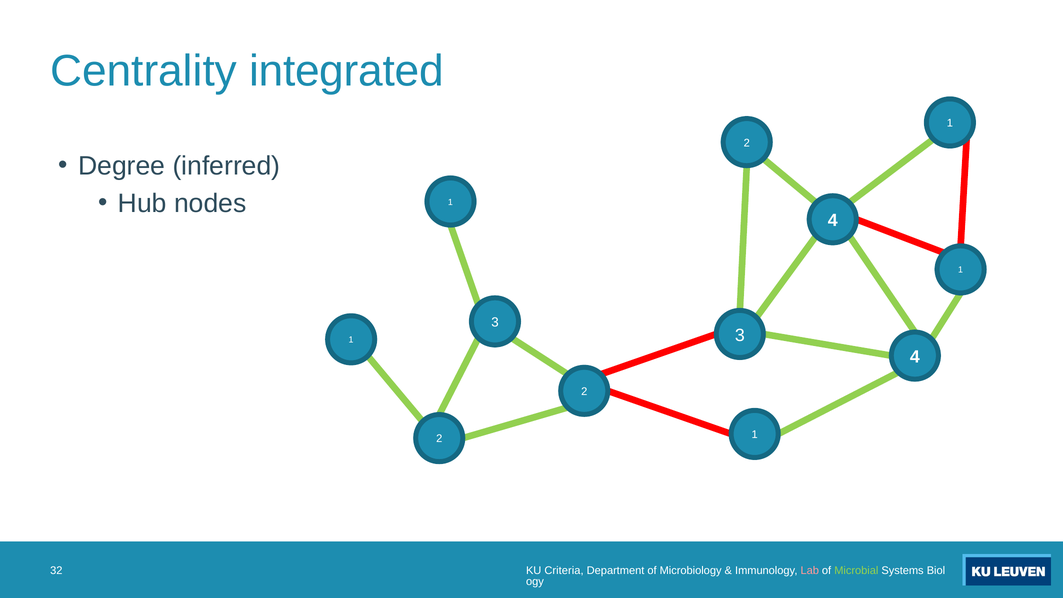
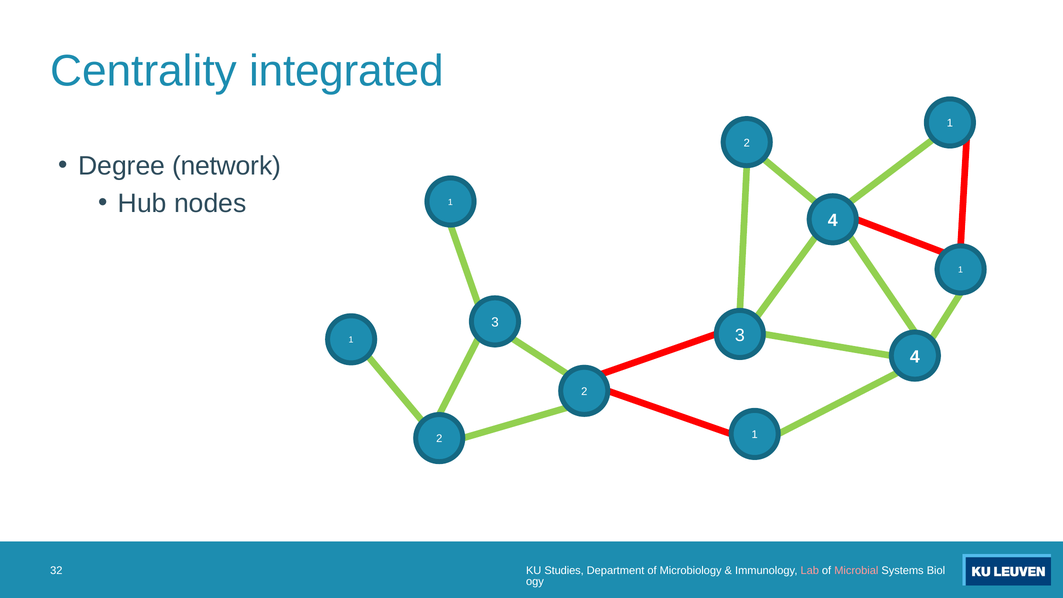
inferred: inferred -> network
Criteria: Criteria -> Studies
Microbial colour: light green -> pink
